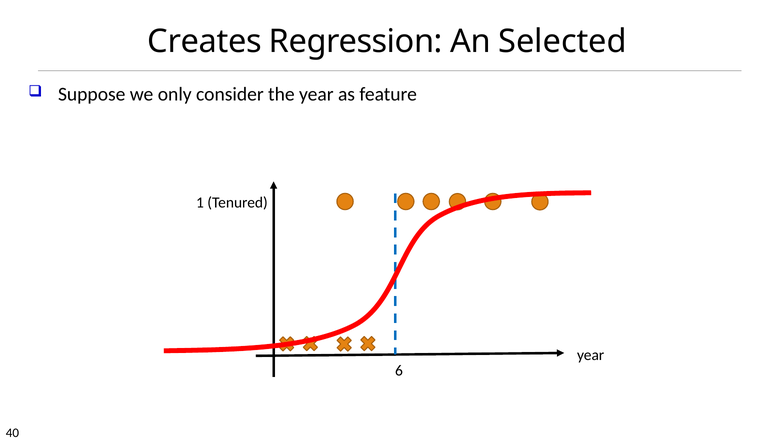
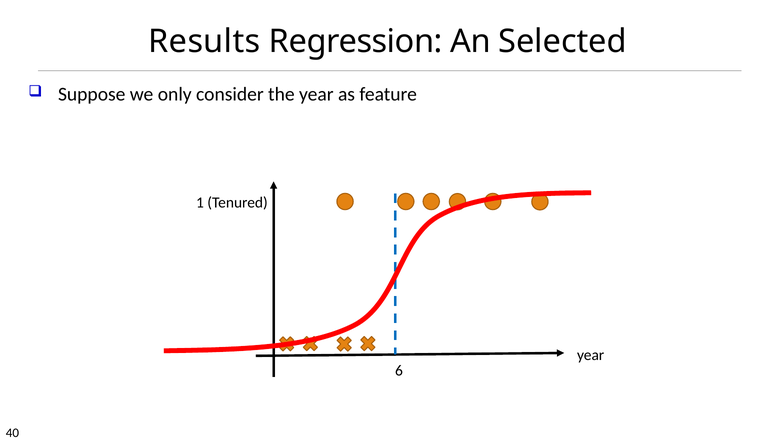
Creates: Creates -> Results
